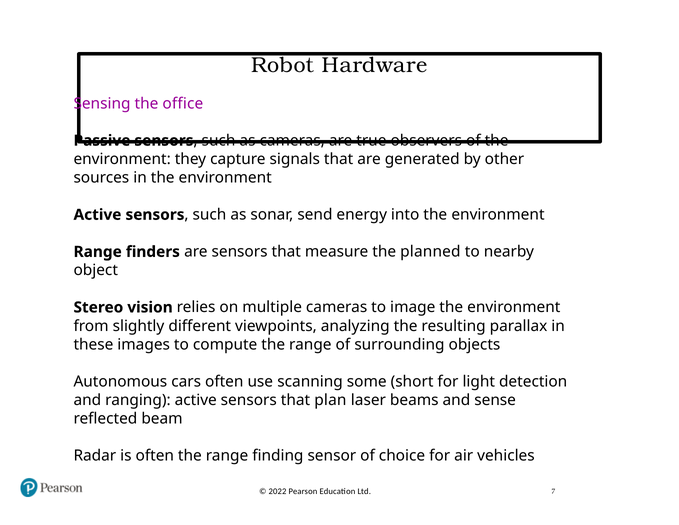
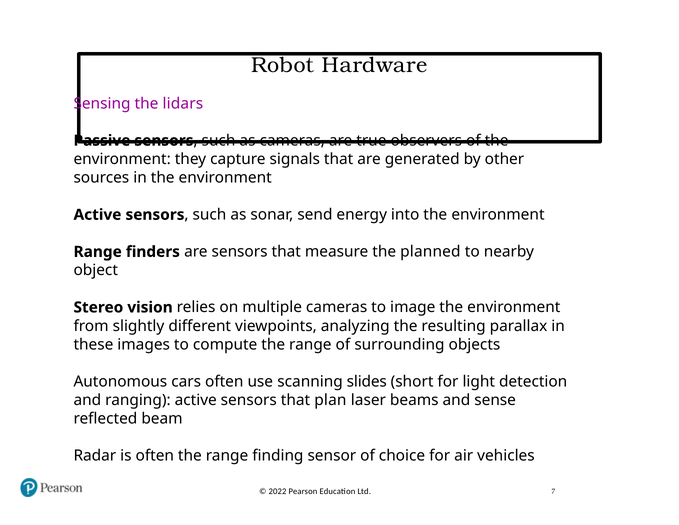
office: office -> lidars
some: some -> slides
